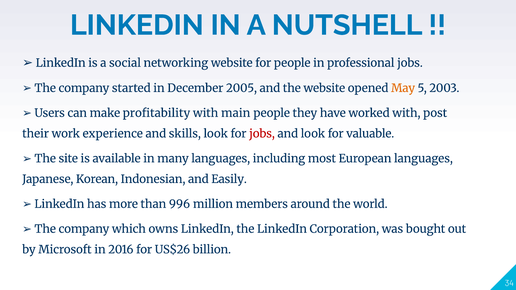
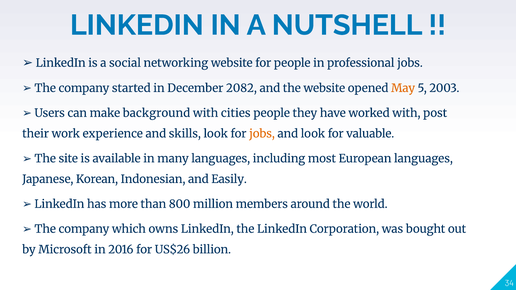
2005: 2005 -> 2082
profitability: profitability -> background
main: main -> cities
jobs at (262, 134) colour: red -> orange
996: 996 -> 800
